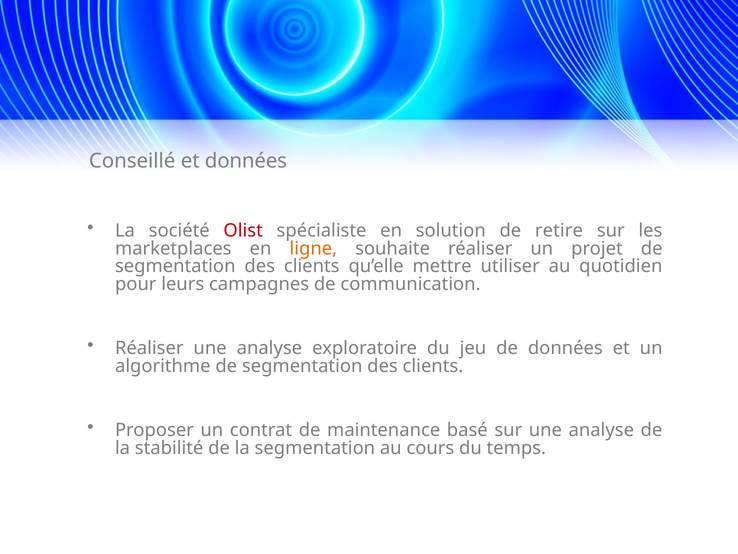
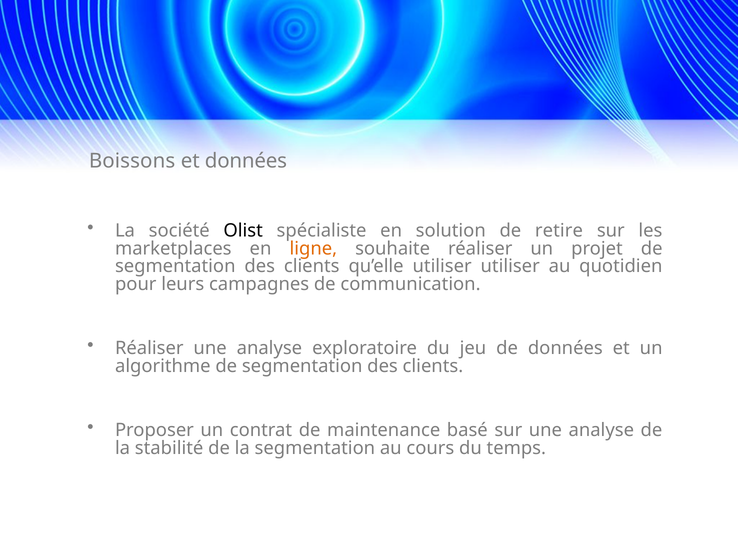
Conseillé: Conseillé -> Boissons
Olist colour: red -> black
qu’elle mettre: mettre -> utiliser
